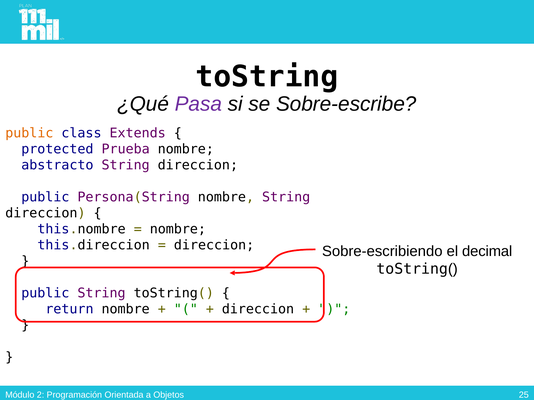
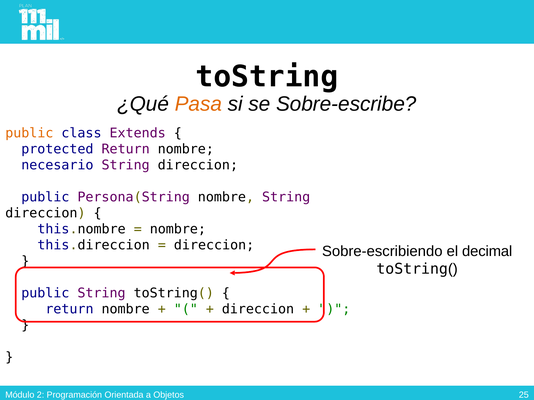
Pasa colour: purple -> orange
protected Prueba: Prueba -> Return
abstracto: abstracto -> necesario
